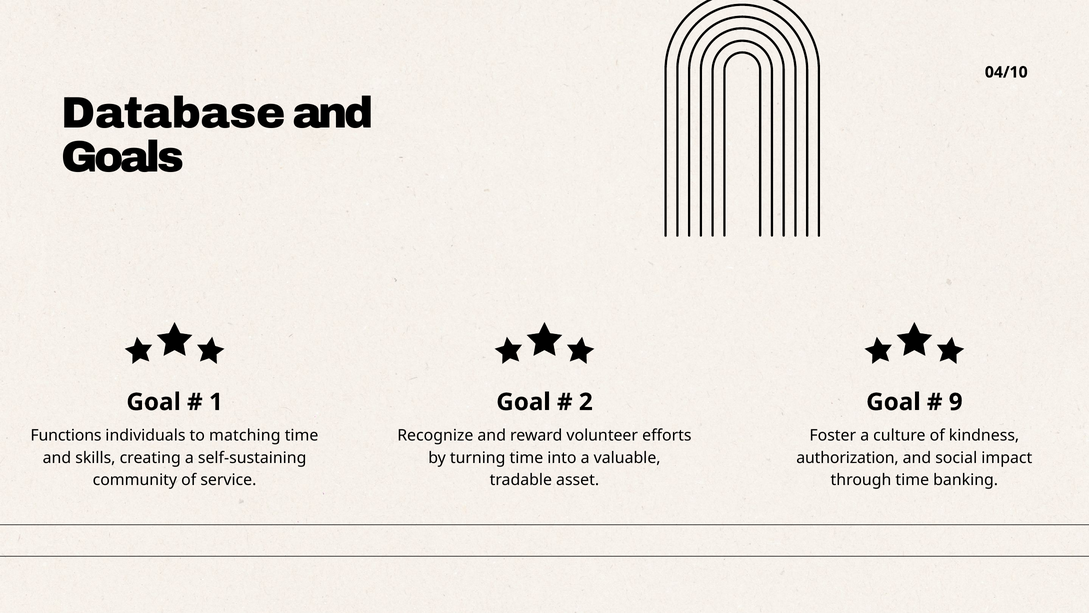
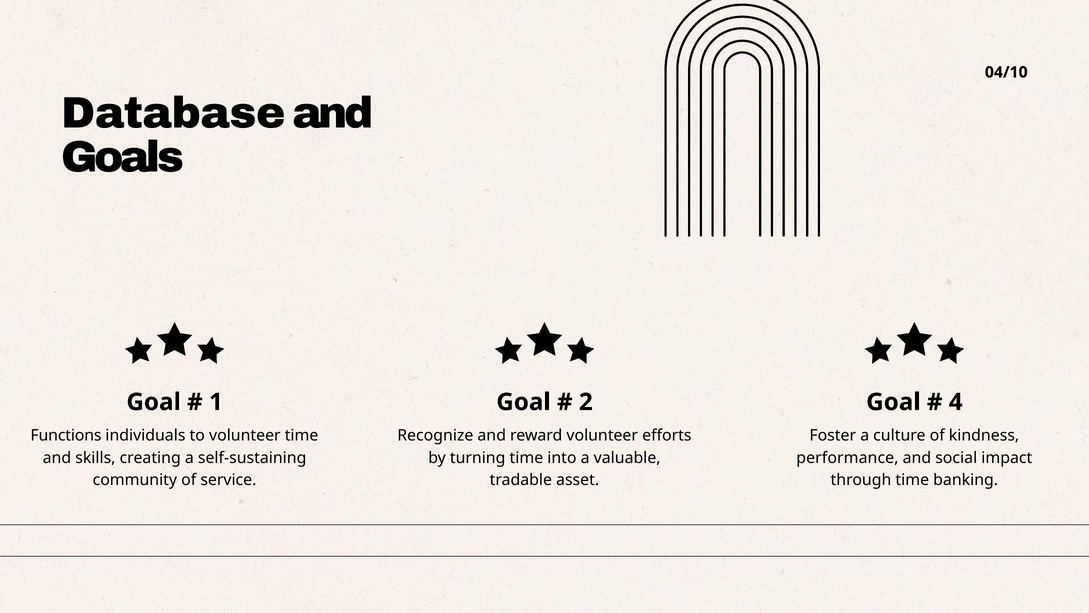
9: 9 -> 4
to matching: matching -> volunteer
authorization: authorization -> performance
